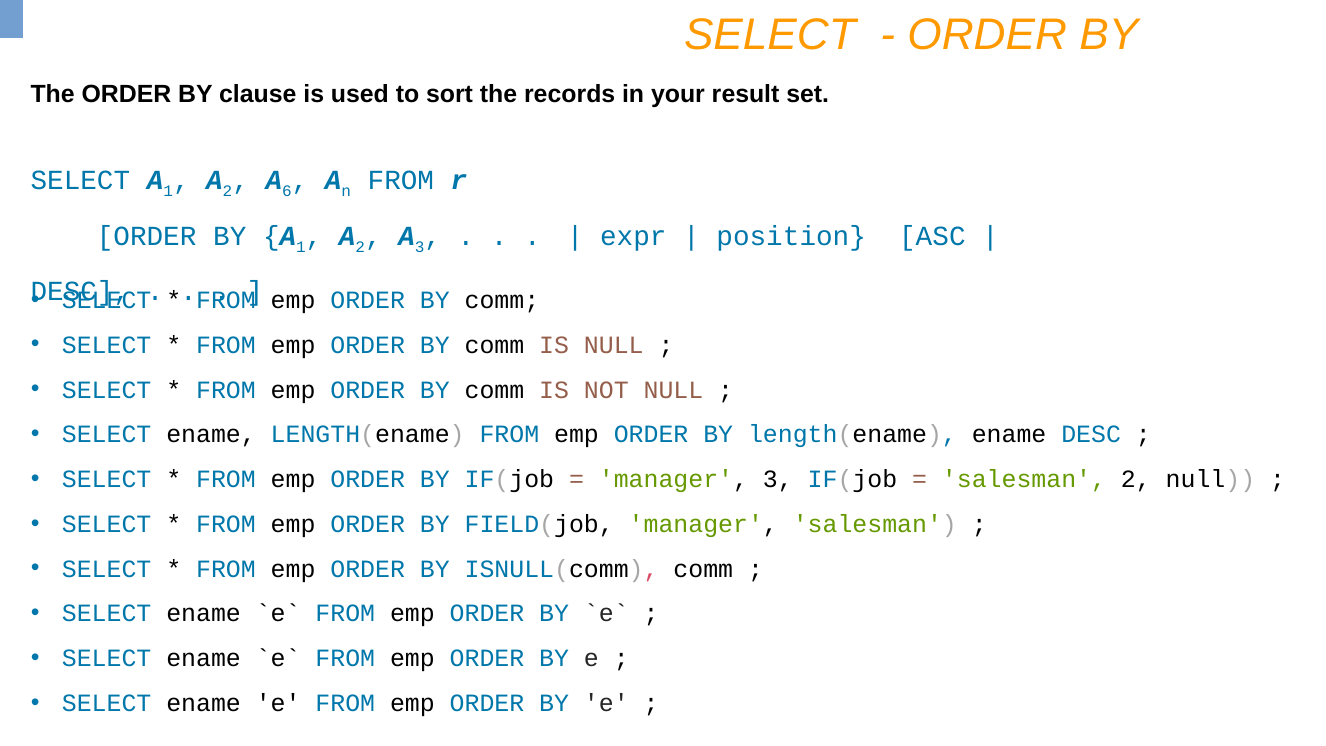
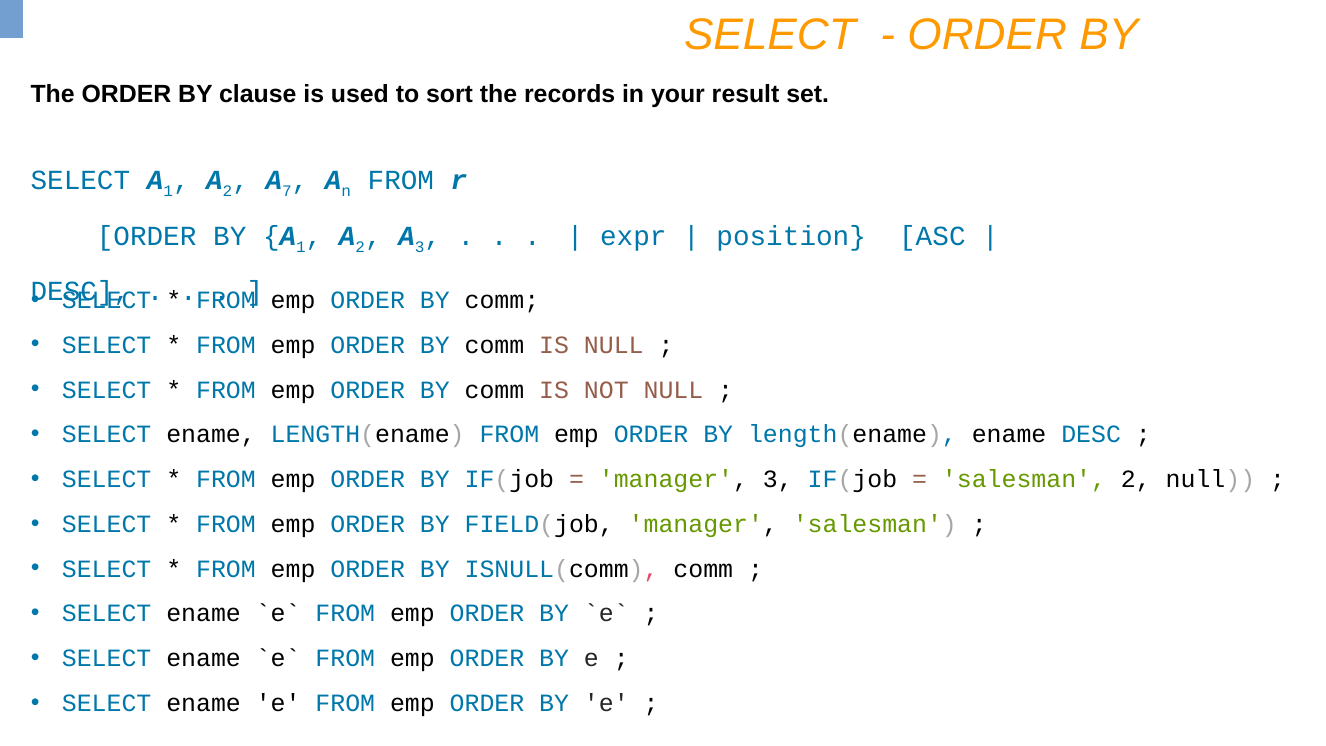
6: 6 -> 7
